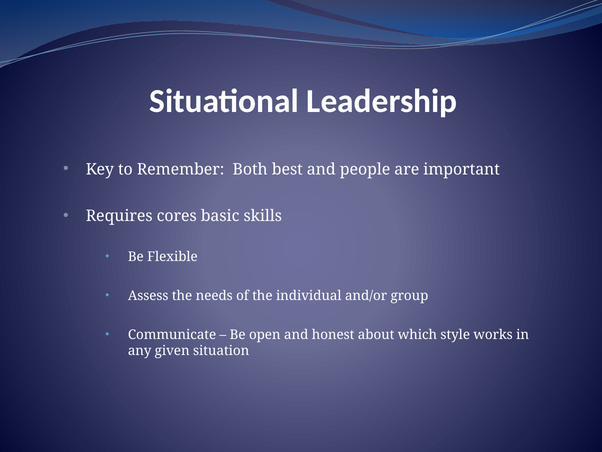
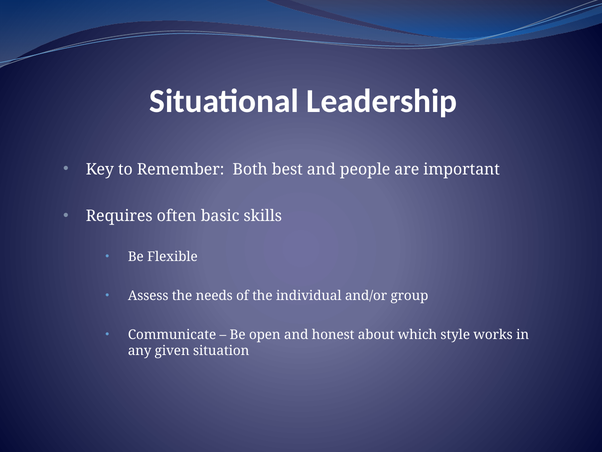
cores: cores -> often
